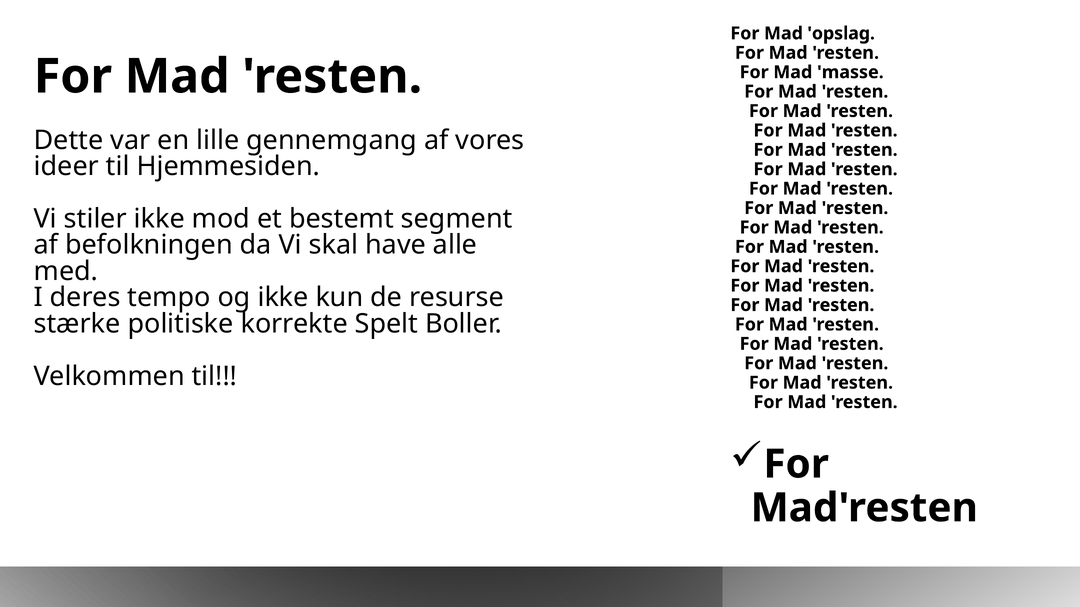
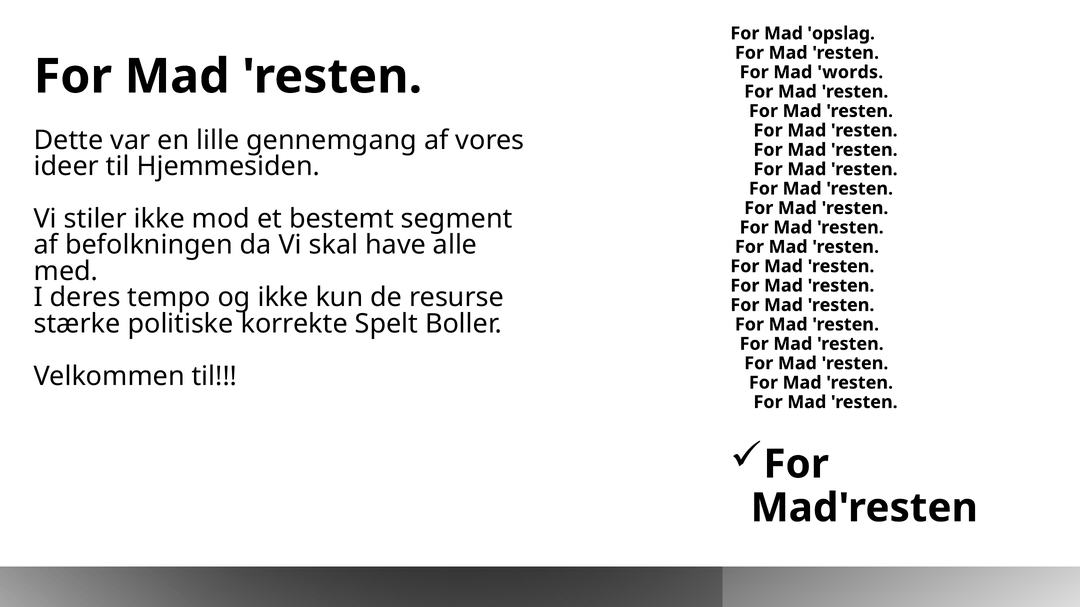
masse: masse -> words
